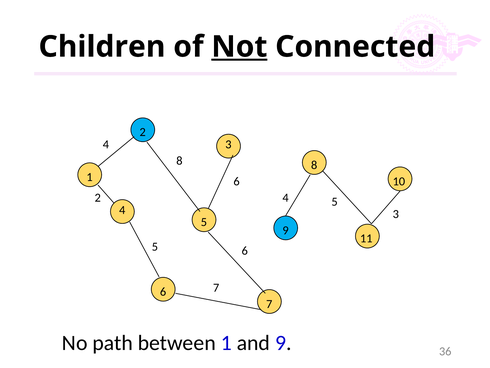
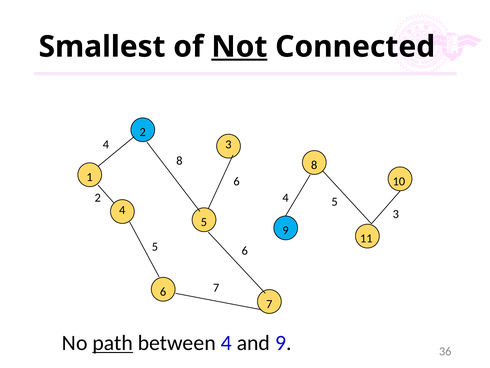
Children: Children -> Smallest
path underline: none -> present
between 1: 1 -> 4
